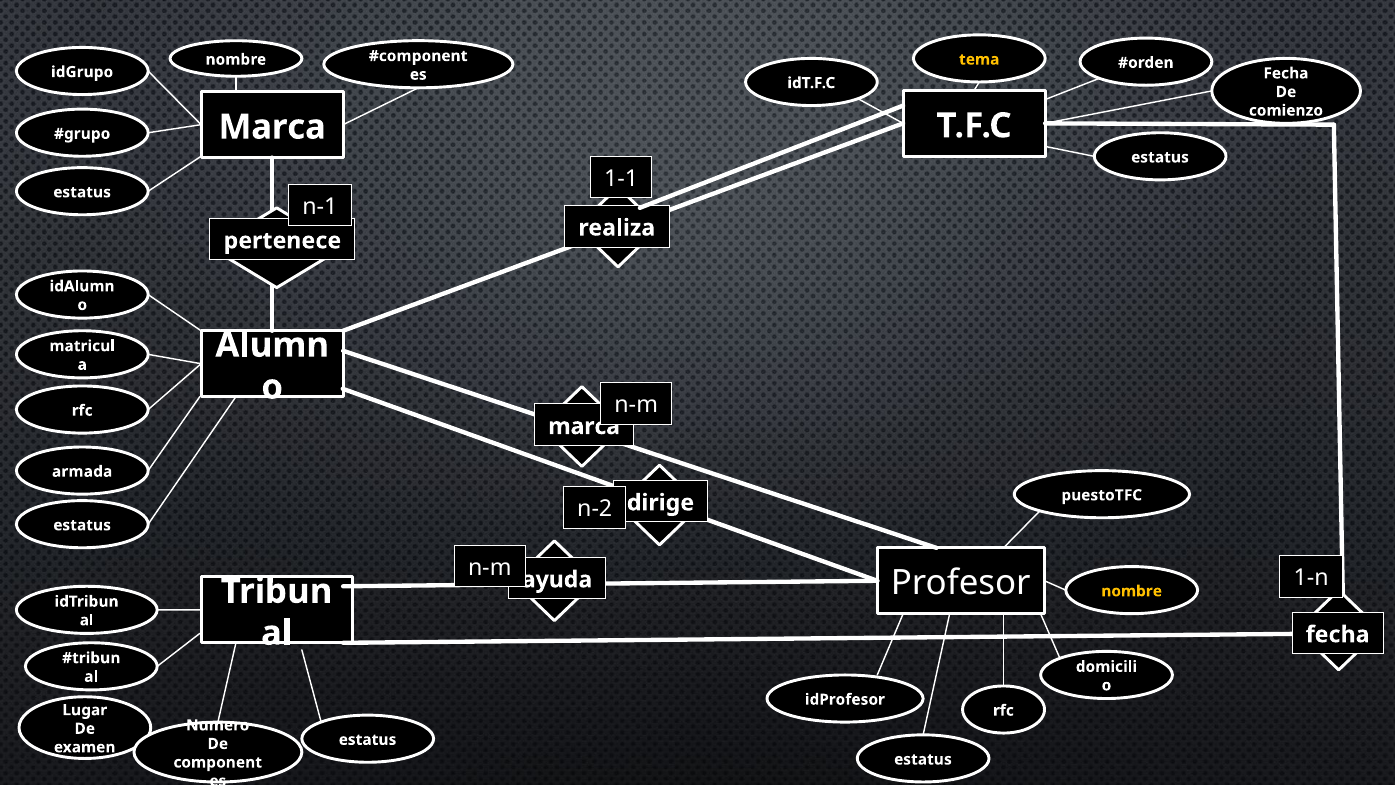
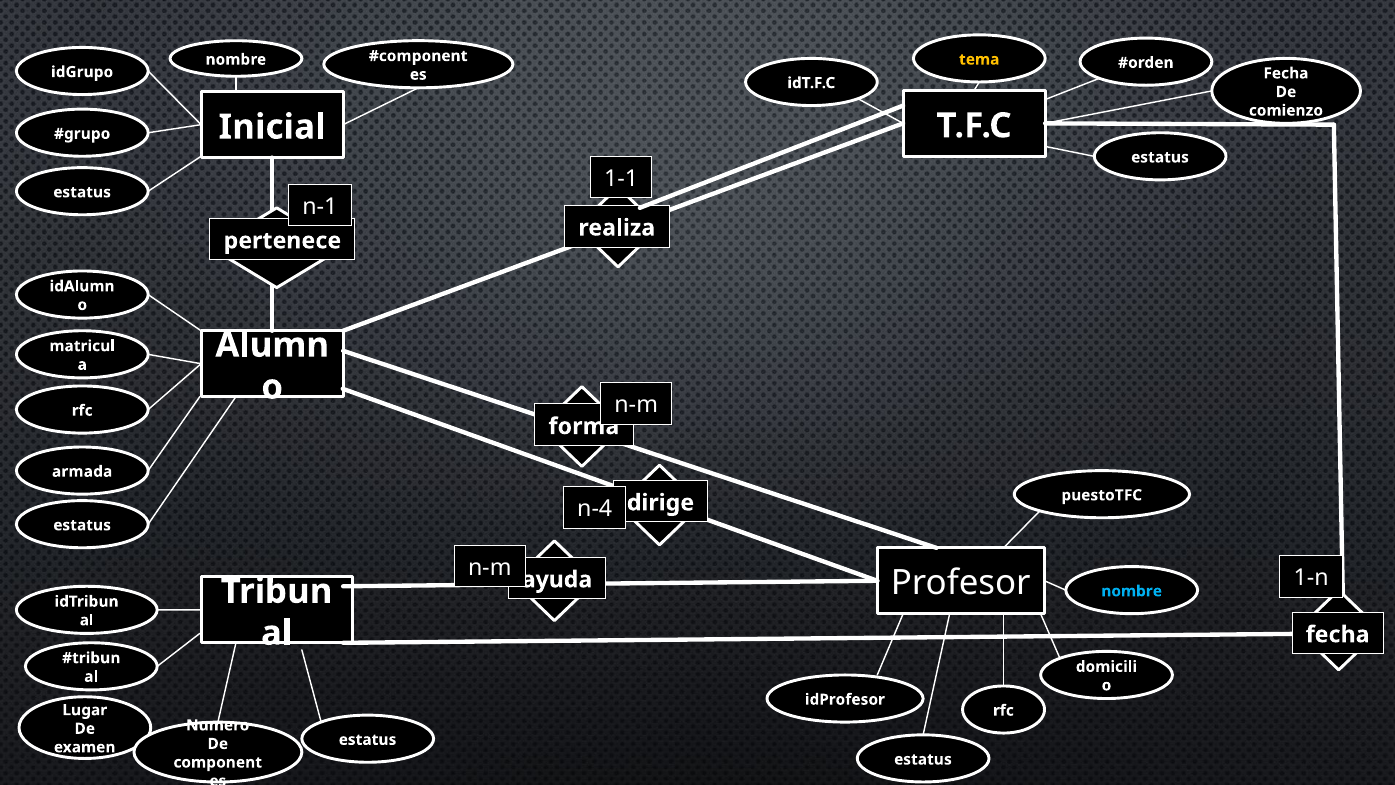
Marca at (272, 127): Marca -> Inicial
marca at (584, 426): marca -> forma
n-2: n-2 -> n-4
nombre at (1132, 591) colour: yellow -> light blue
